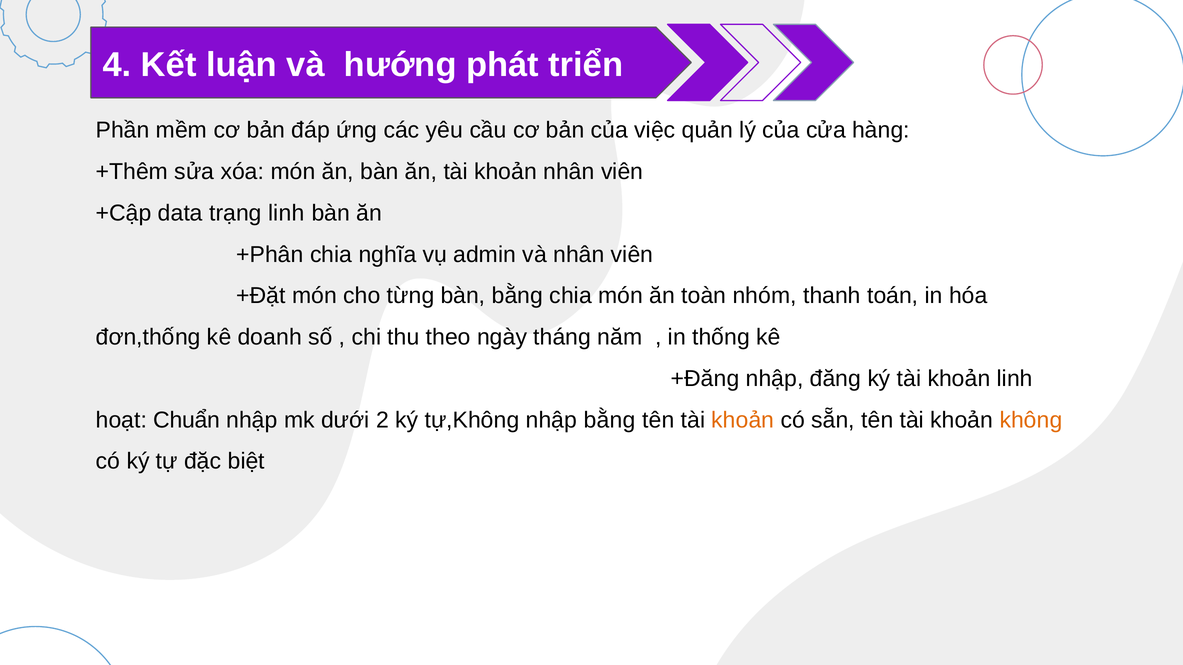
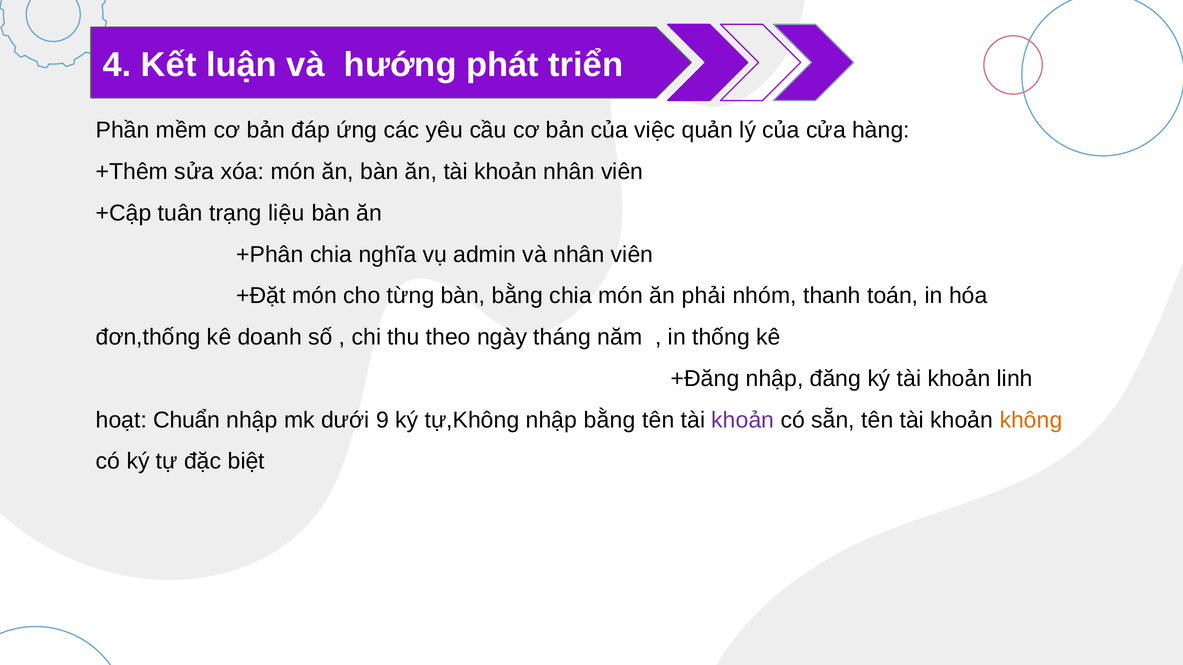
data: data -> tuân
trạng linh: linh -> liệu
toàn: toàn -> phải
2: 2 -> 9
khoản at (743, 420) colour: orange -> purple
